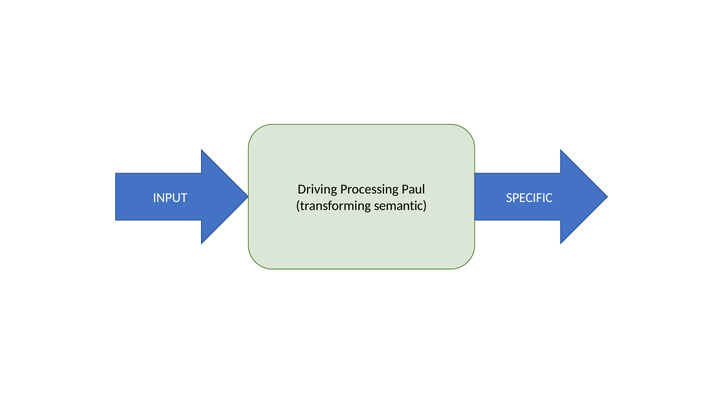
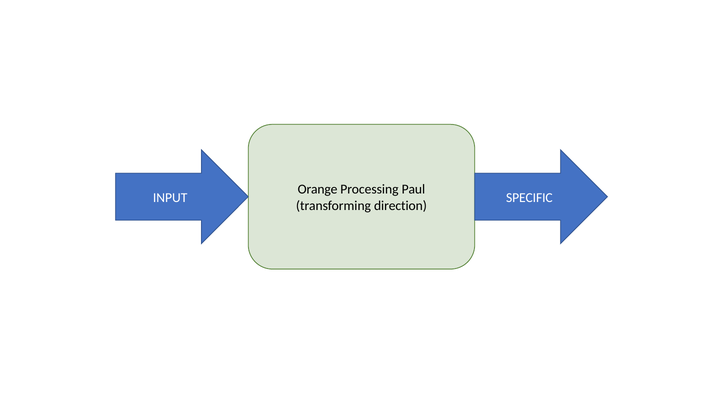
Driving: Driving -> Orange
semantic: semantic -> direction
